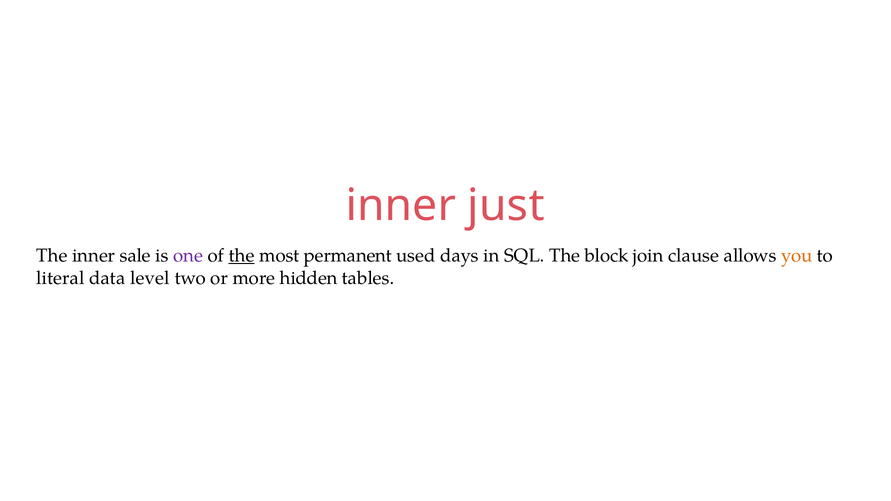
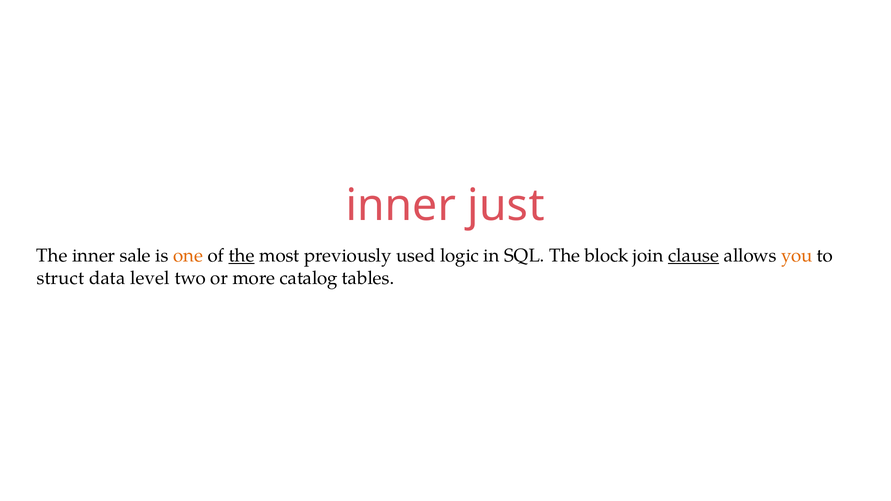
one colour: purple -> orange
permanent: permanent -> previously
days: days -> logic
clause underline: none -> present
literal: literal -> struct
hidden: hidden -> catalog
